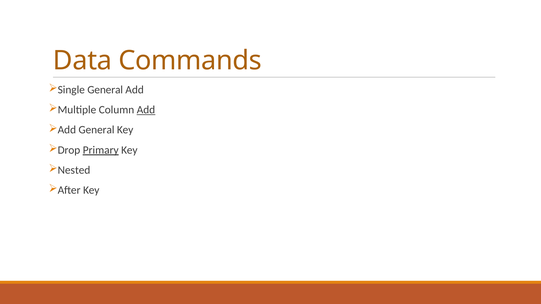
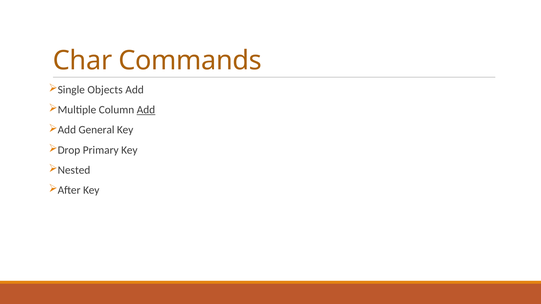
Data: Data -> Char
Single General: General -> Objects
Primary underline: present -> none
